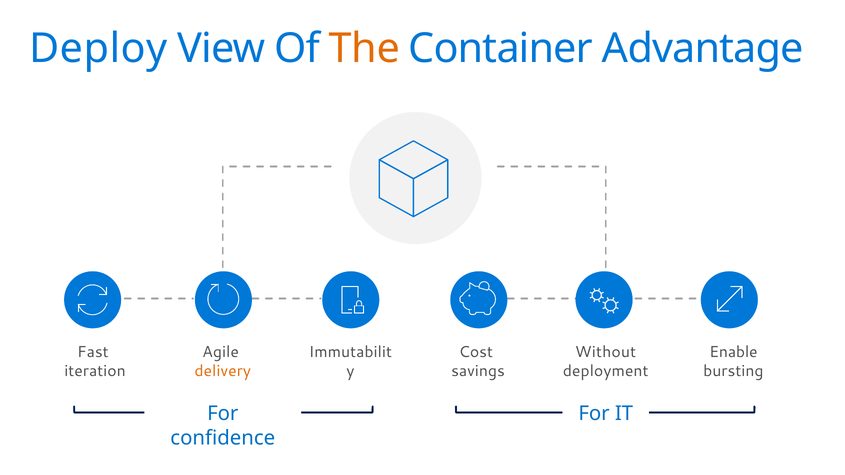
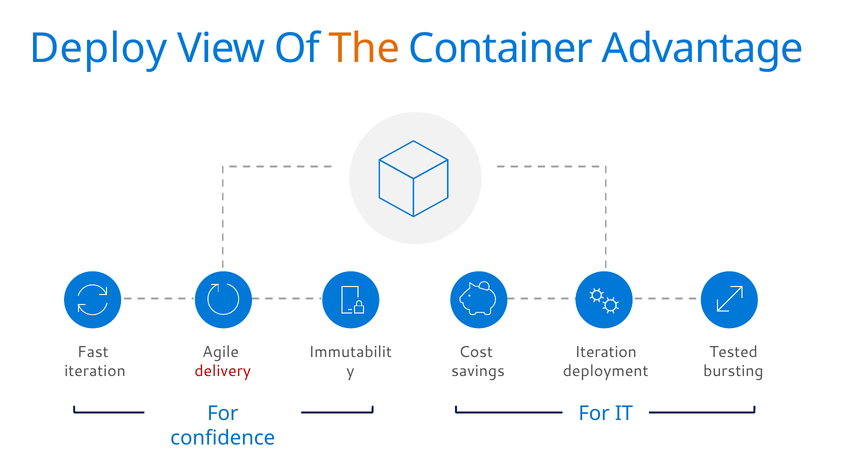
Without at (606, 352): Without -> Iteration
Enable: Enable -> Tested
delivery colour: orange -> red
